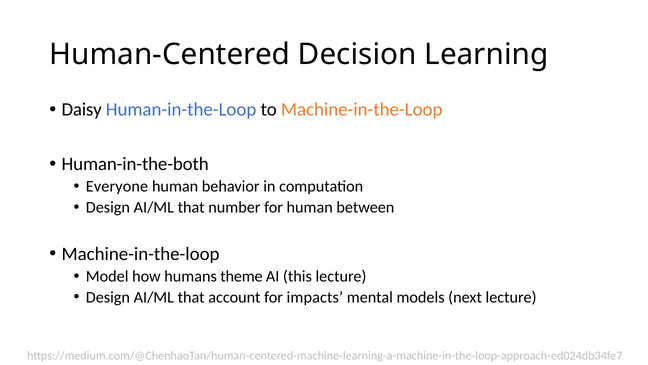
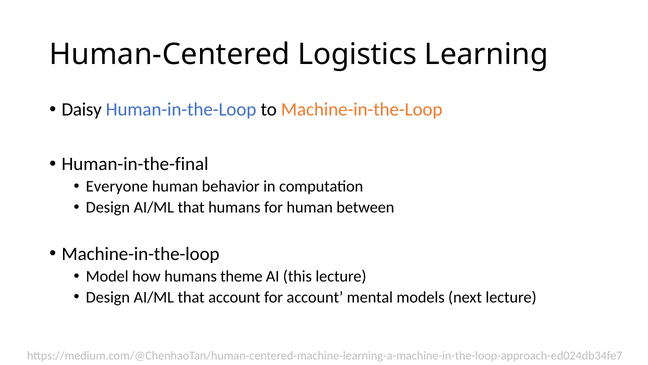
Decision: Decision -> Logistics
Human-in-the-both: Human-in-the-both -> Human-in-the-final
that number: number -> humans
for impacts: impacts -> account
